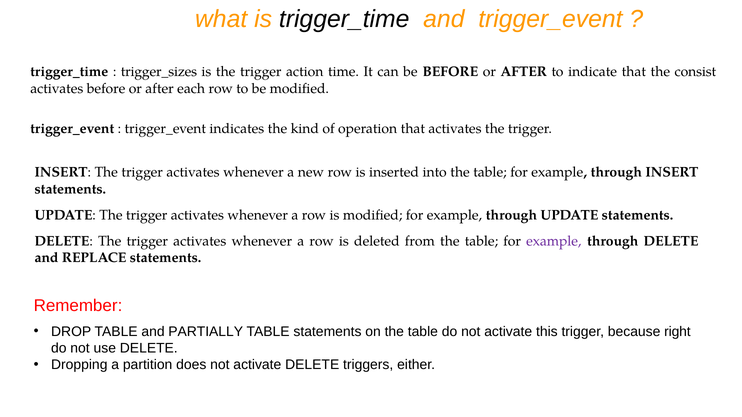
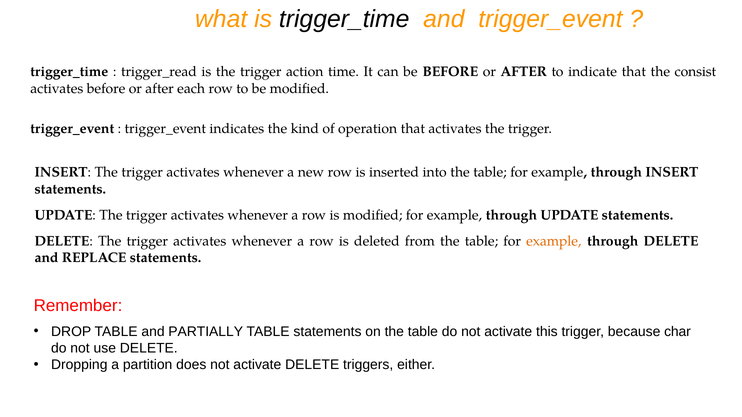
trigger_sizes: trigger_sizes -> trigger_read
example at (554, 241) colour: purple -> orange
right: right -> char
